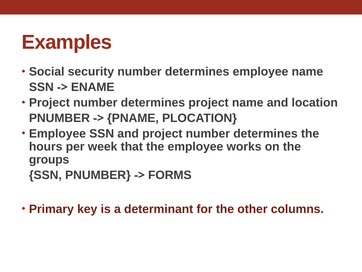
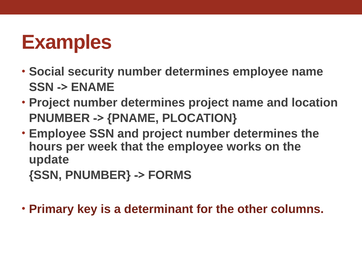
groups: groups -> update
